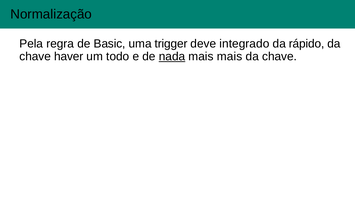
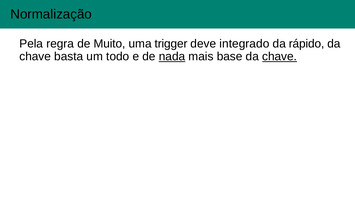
Basic: Basic -> Muito
haver: haver -> basta
mais mais: mais -> base
chave at (280, 56) underline: none -> present
